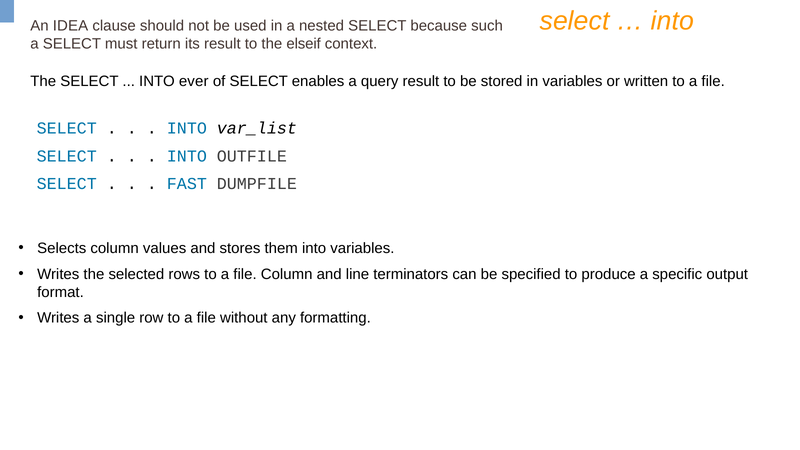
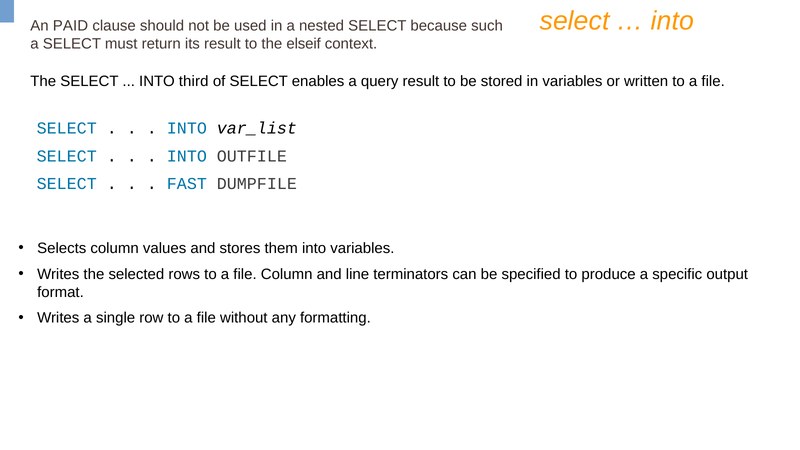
IDEA: IDEA -> PAID
ever: ever -> third
